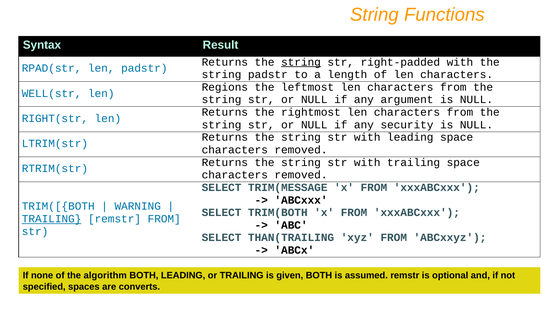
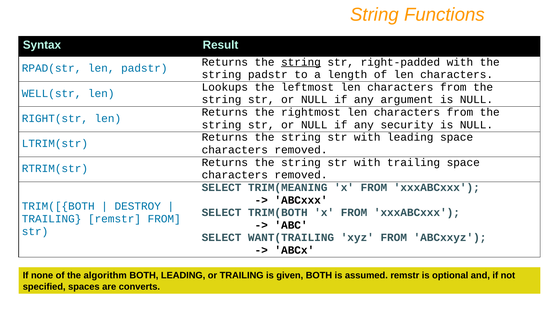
Regions: Regions -> Lookups
TRIM(MESSAGE: TRIM(MESSAGE -> TRIM(MEANING
WARNING: WARNING -> DESTROY
TRAILING at (52, 218) underline: present -> none
THAN(TRAILING: THAN(TRAILING -> WANT(TRAILING
